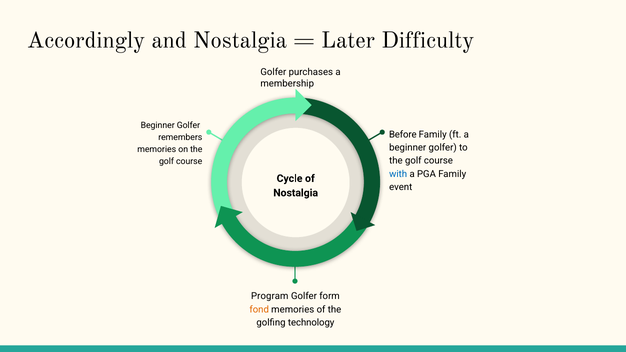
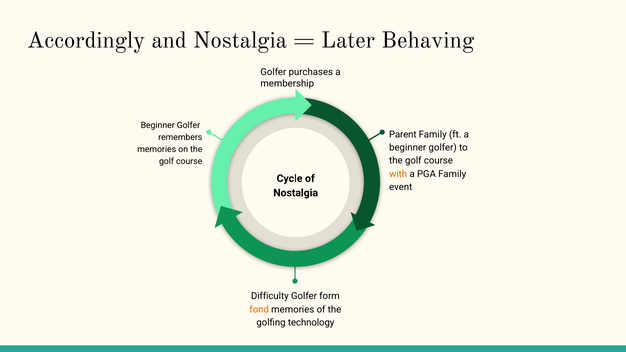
Difficulty: Difficulty -> Behaving
Before: Before -> Parent
with colour: blue -> orange
Program: Program -> Difficulty
